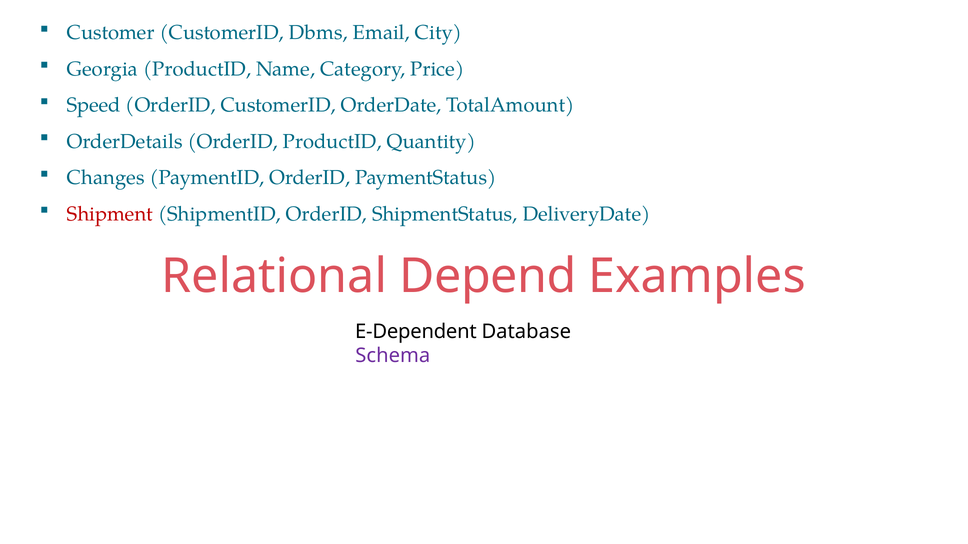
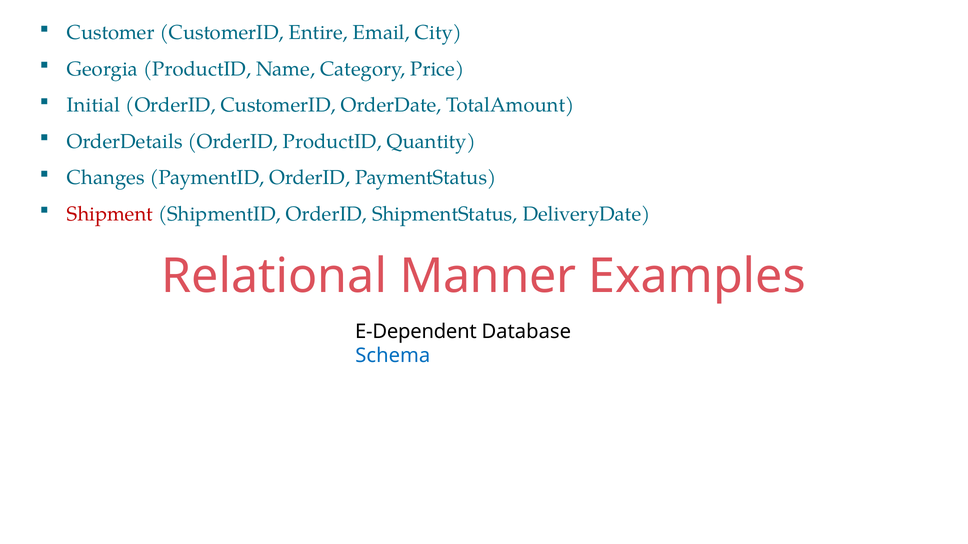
Dbms: Dbms -> Entire
Speed: Speed -> Initial
Depend: Depend -> Manner
Schema colour: purple -> blue
